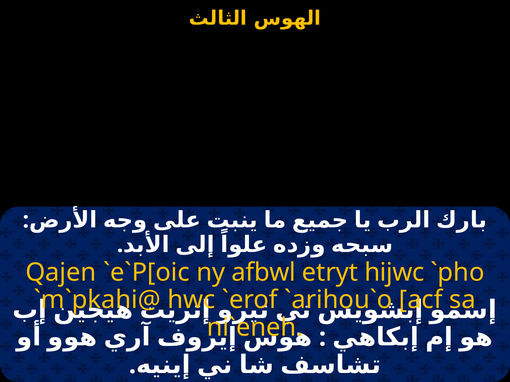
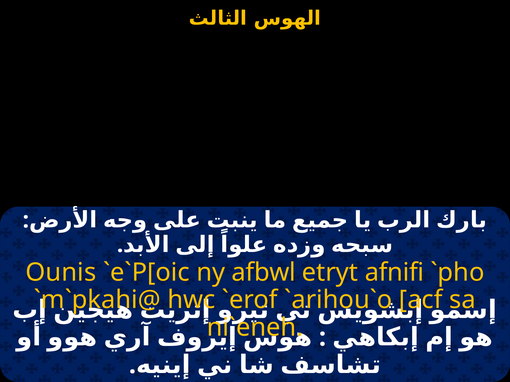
Qajen: Qajen -> Ounis
hijwc: hijwc -> afnifi
